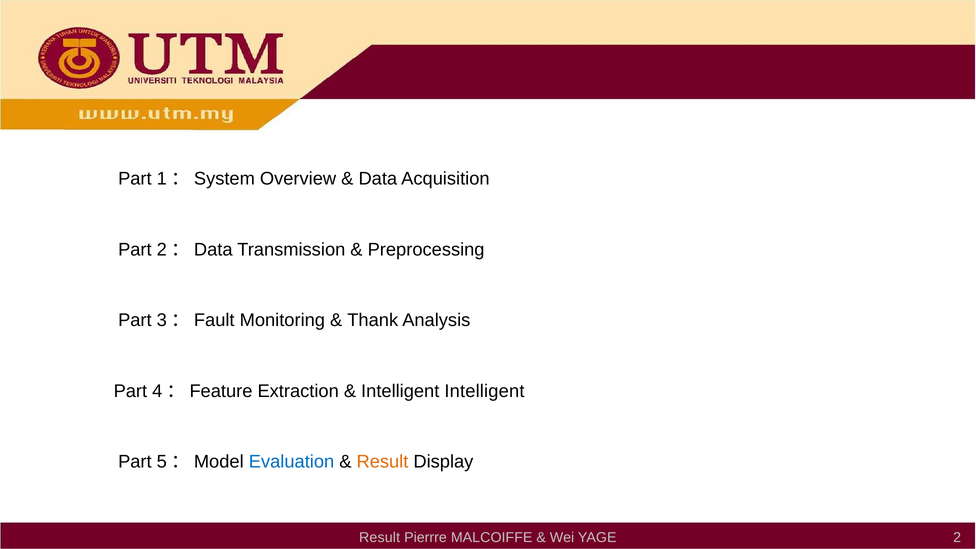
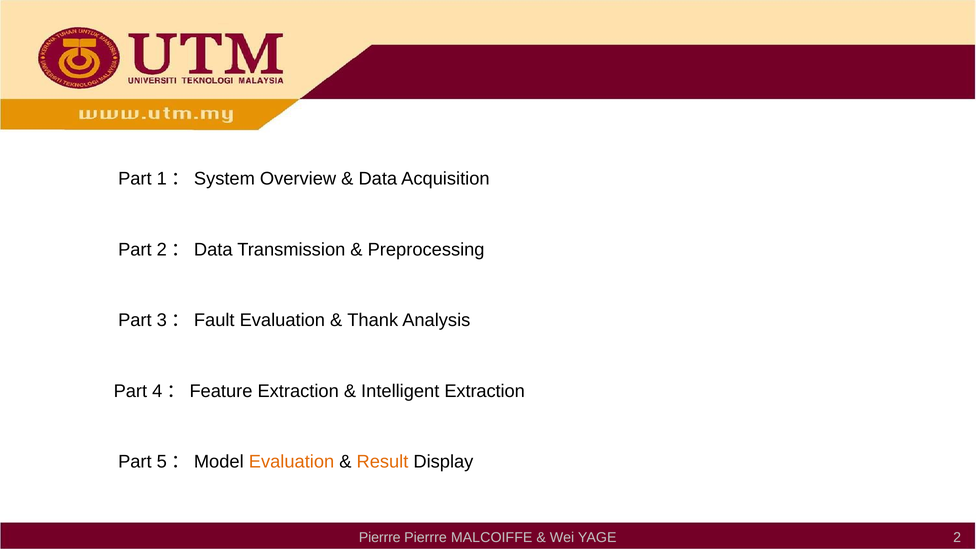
3：Fault Monitoring: Monitoring -> Evaluation
Intelligent Intelligent: Intelligent -> Extraction
Evaluation at (292, 462) colour: blue -> orange
Result at (380, 537): Result -> Pierrre
